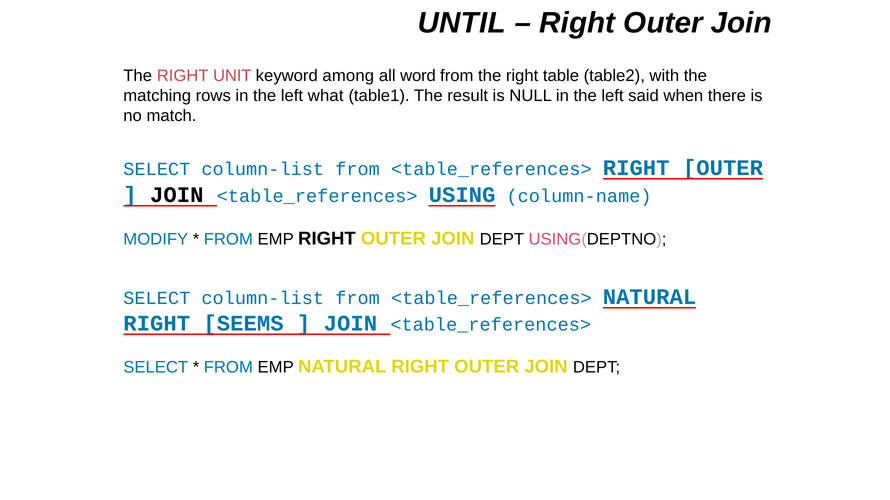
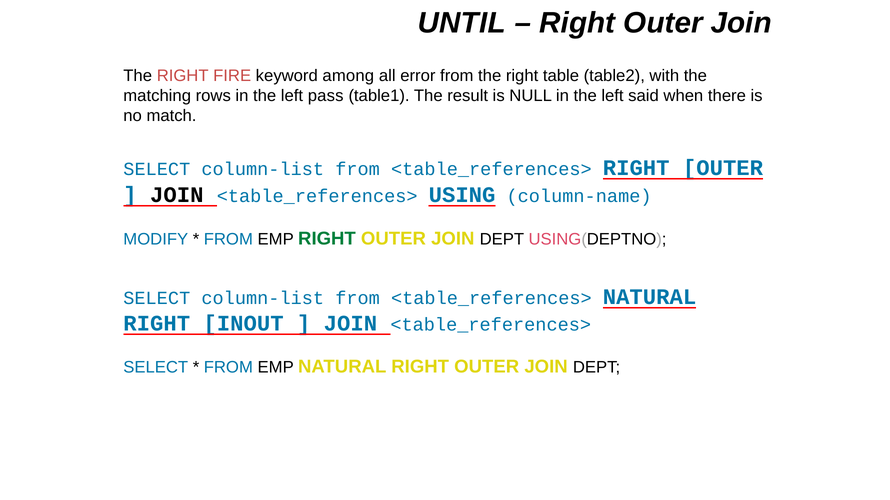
UNIT: UNIT -> FIRE
word: word -> error
what: what -> pass
RIGHT at (327, 239) colour: black -> green
SEEMS: SEEMS -> INOUT
